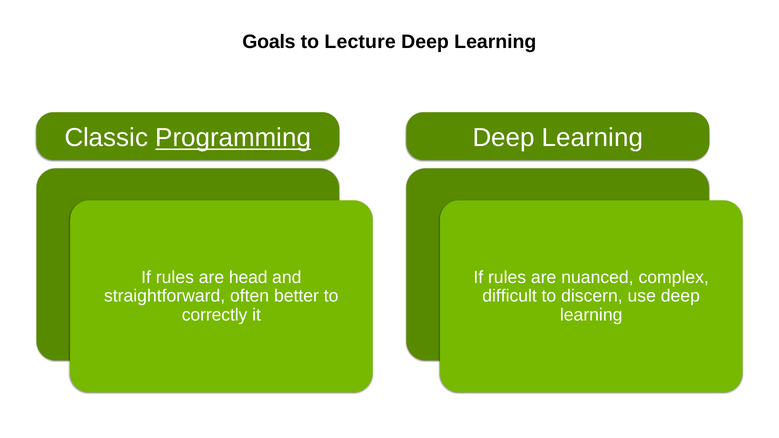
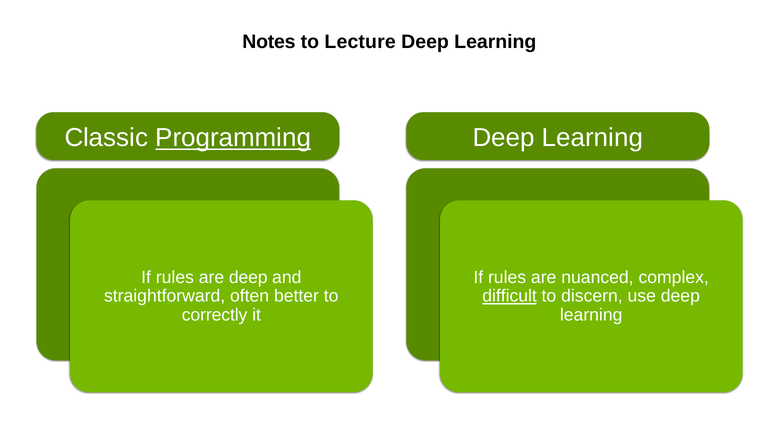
Goals: Goals -> Notes
are head: head -> deep
difficult underline: none -> present
